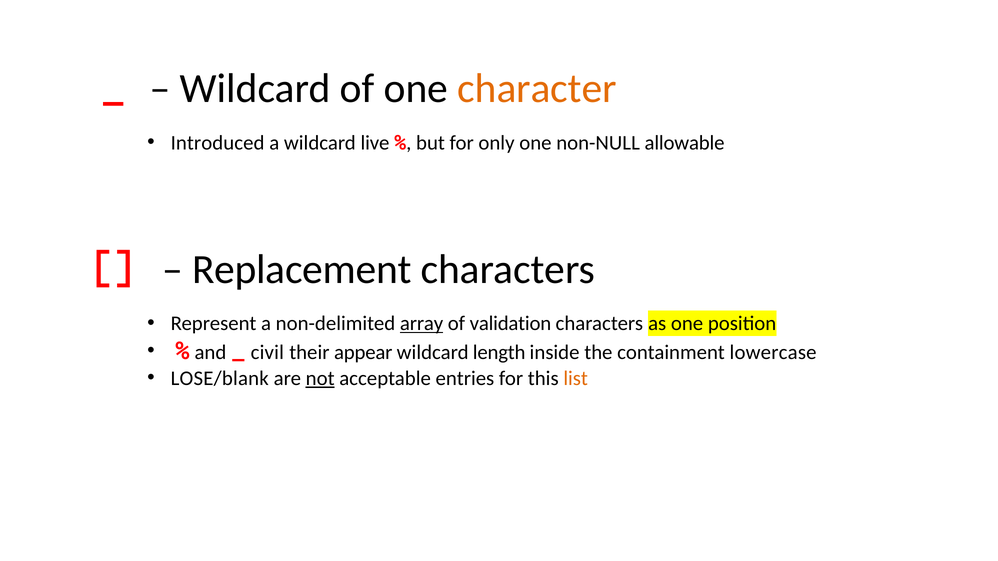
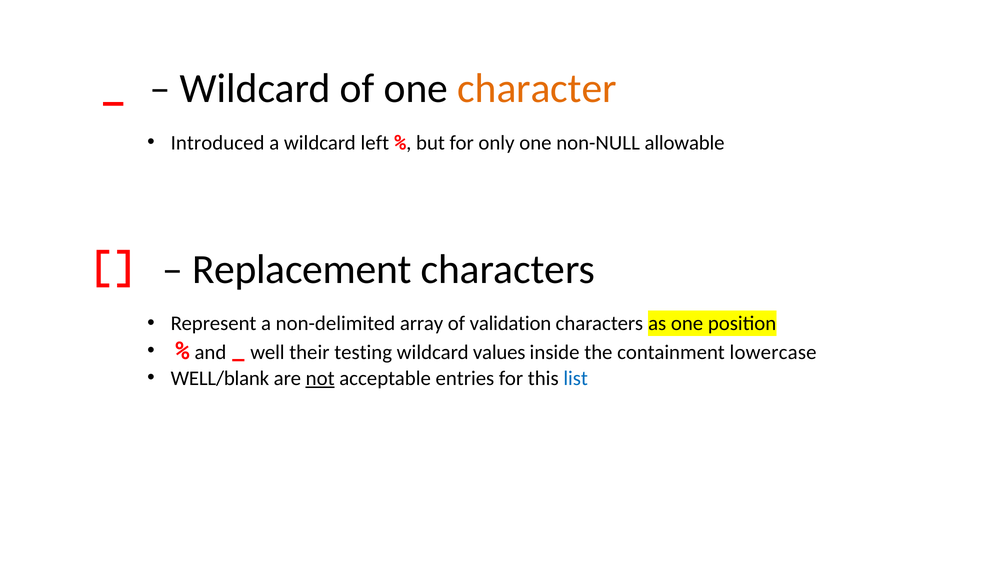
live: live -> left
array underline: present -> none
civil: civil -> well
appear: appear -> testing
length: length -> values
LOSE/blank: LOSE/blank -> WELL/blank
list colour: orange -> blue
